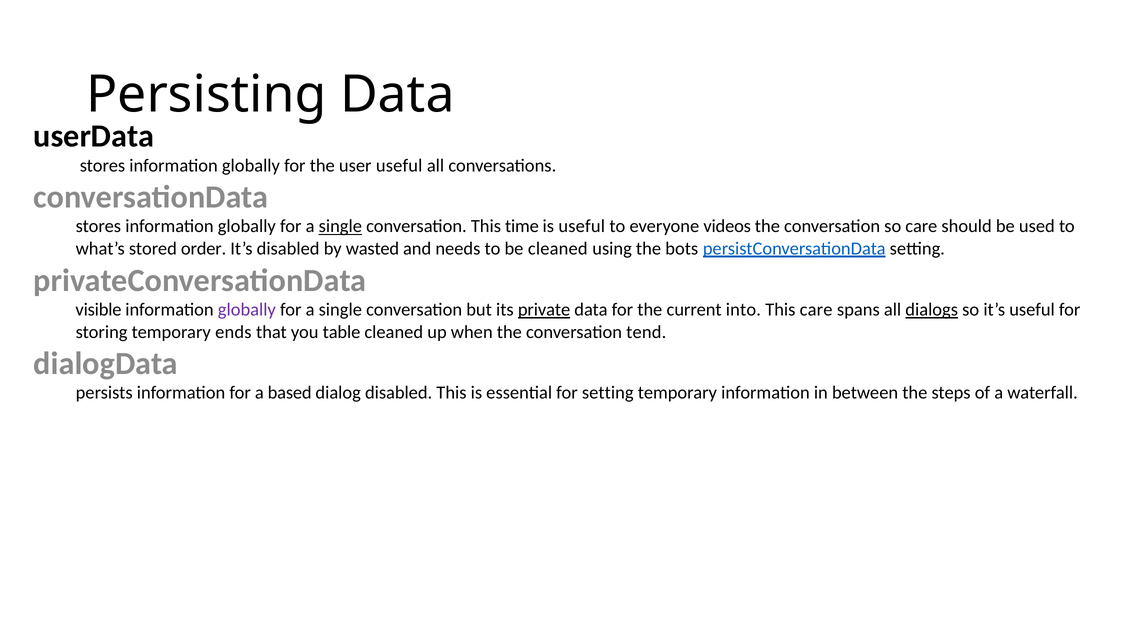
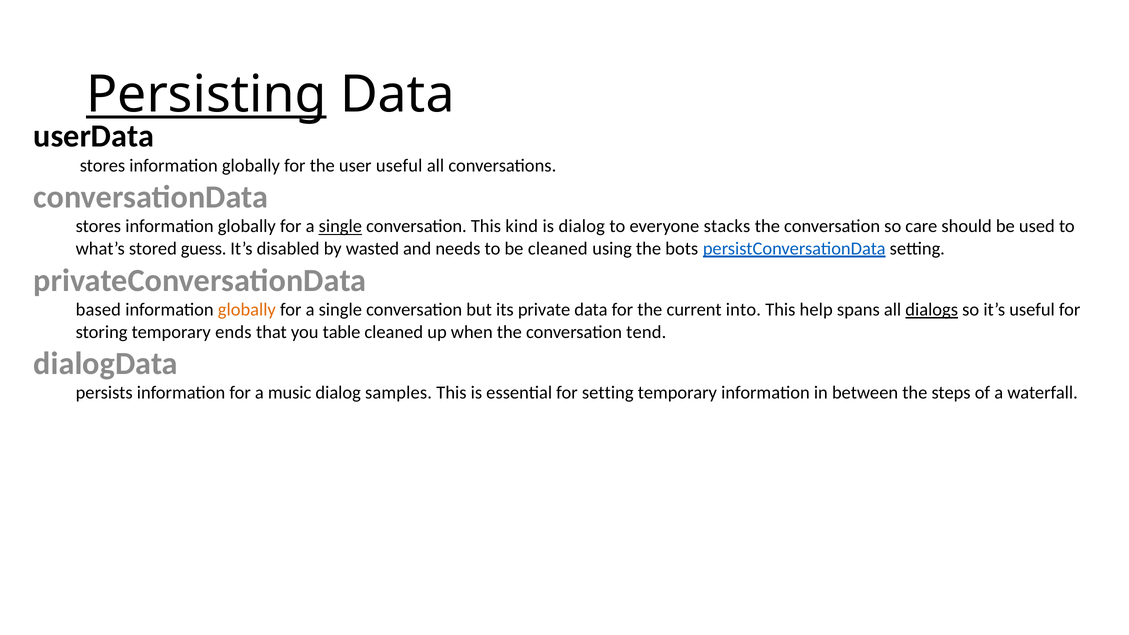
Persisting underline: none -> present
time: time -> kind
is useful: useful -> dialog
videos: videos -> stacks
order: order -> guess
visible: visible -> based
globally at (247, 310) colour: purple -> orange
private underline: present -> none
This care: care -> help
based: based -> music
dialog disabled: disabled -> samples
